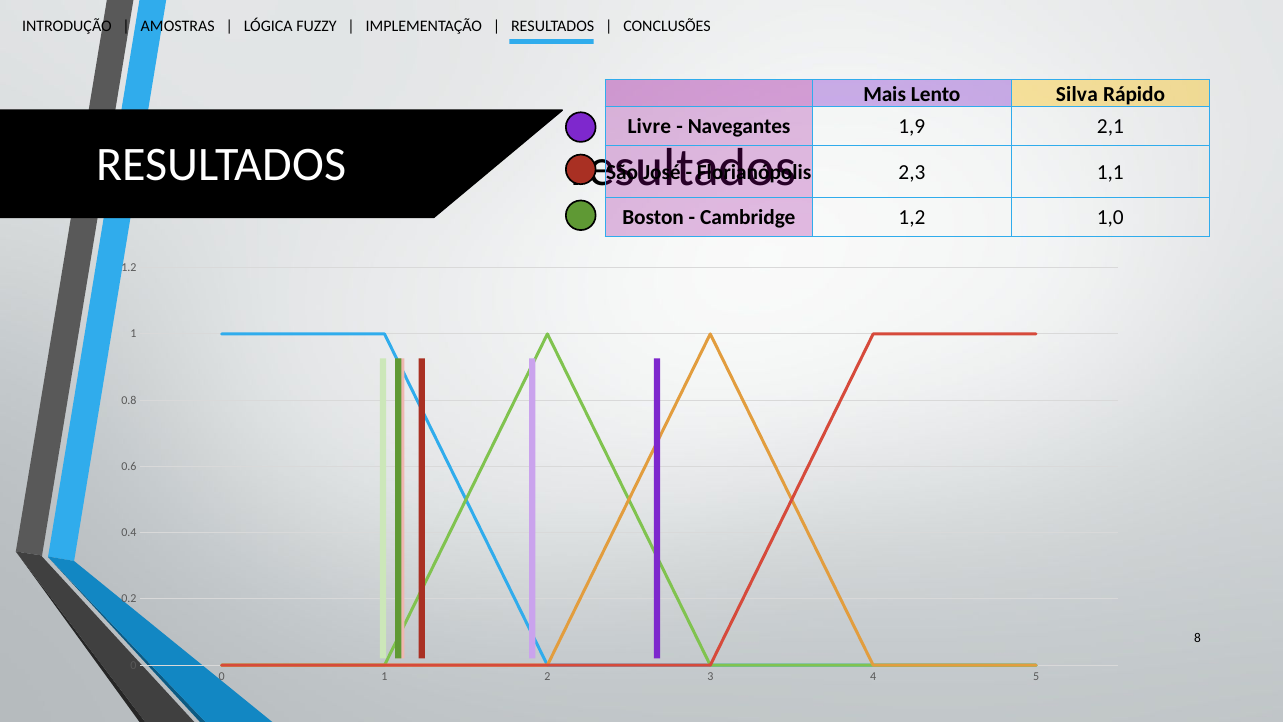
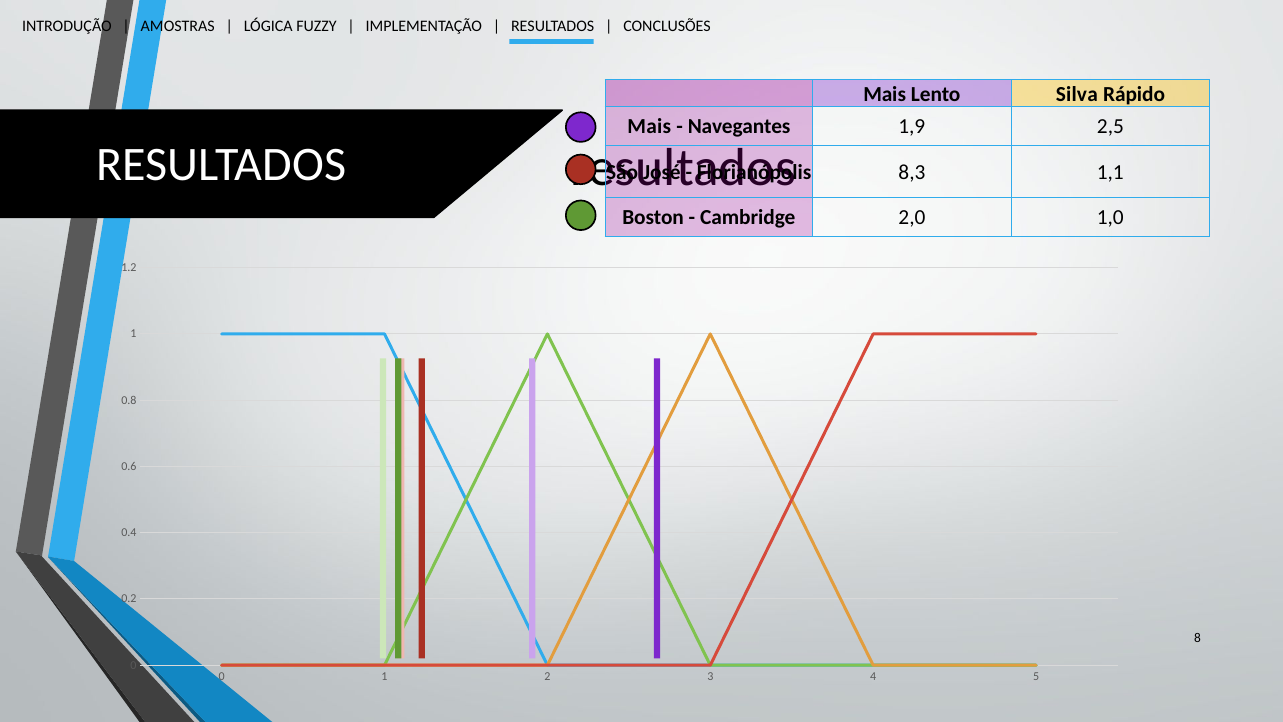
Livre at (649, 126): Livre -> Mais
2,1: 2,1 -> 2,5
2,3: 2,3 -> 8,3
1,2: 1,2 -> 2,0
